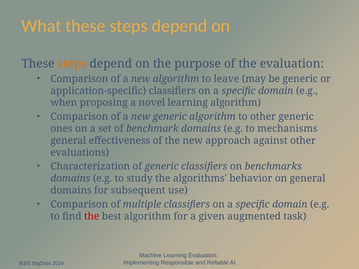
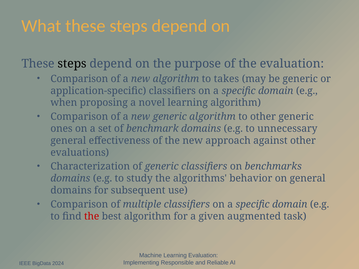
steps at (72, 64) colour: orange -> black
leave: leave -> takes
mechanisms: mechanisms -> unnecessary
